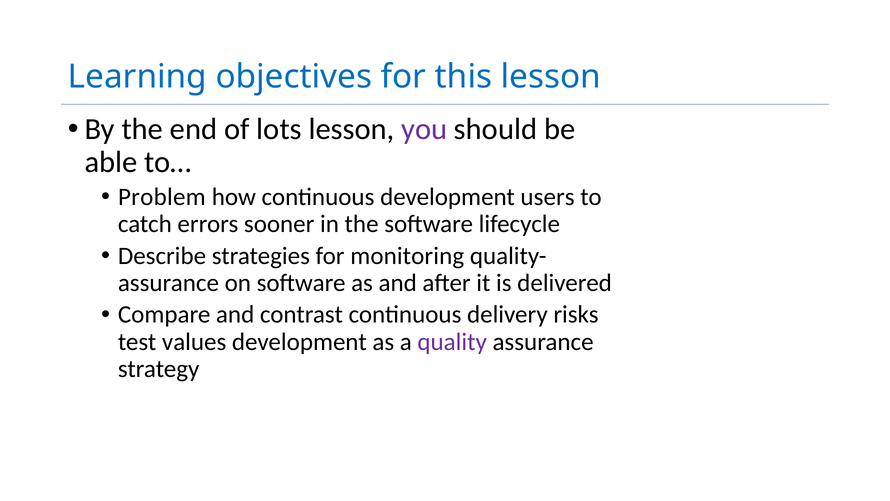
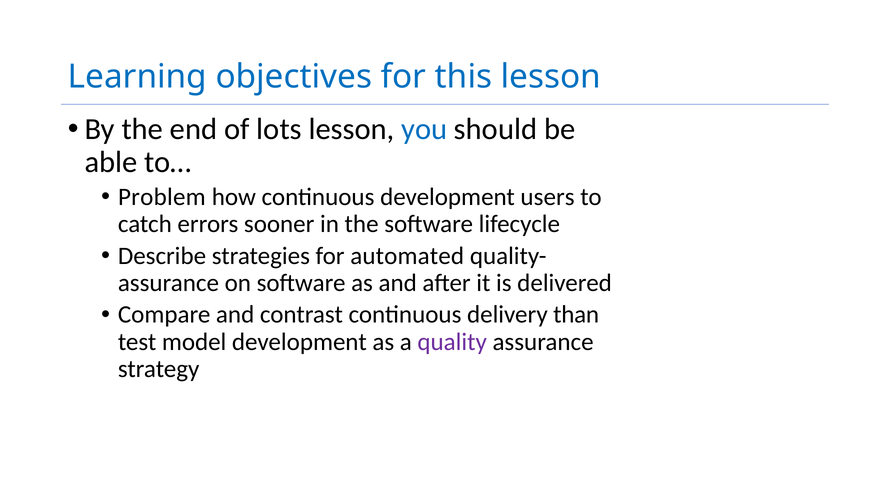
you colour: purple -> blue
monitoring: monitoring -> automated
risks: risks -> than
values: values -> model
